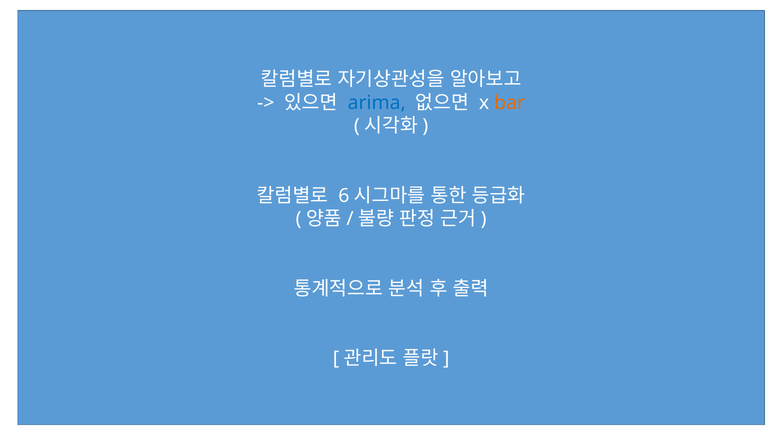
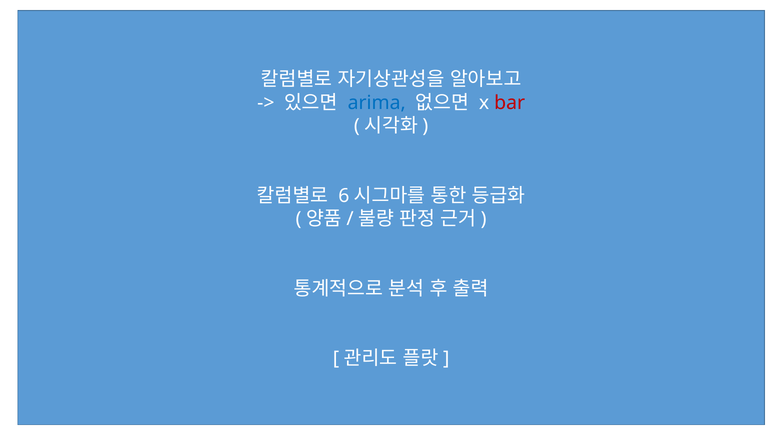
bar colour: orange -> red
